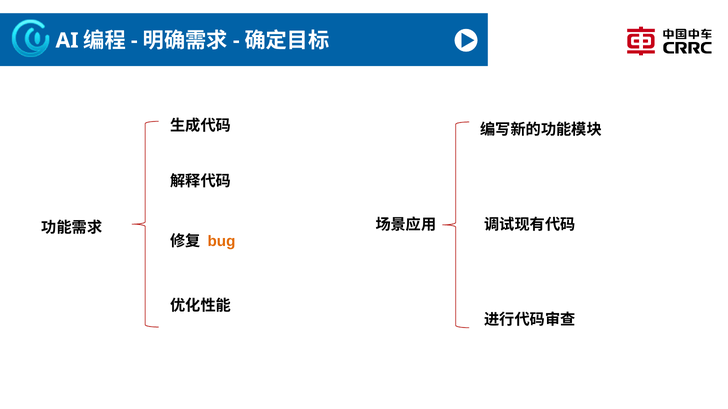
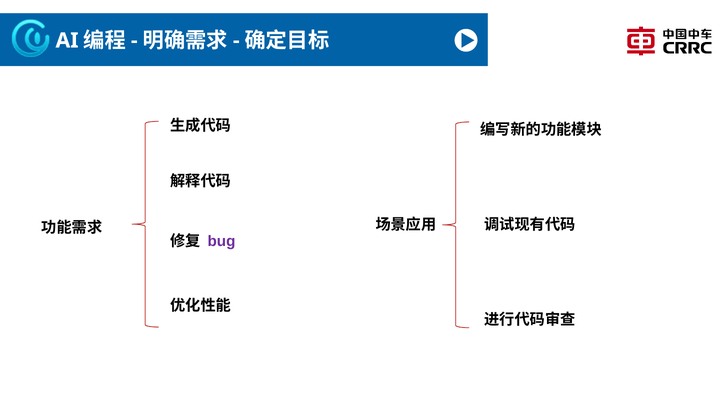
bug colour: orange -> purple
